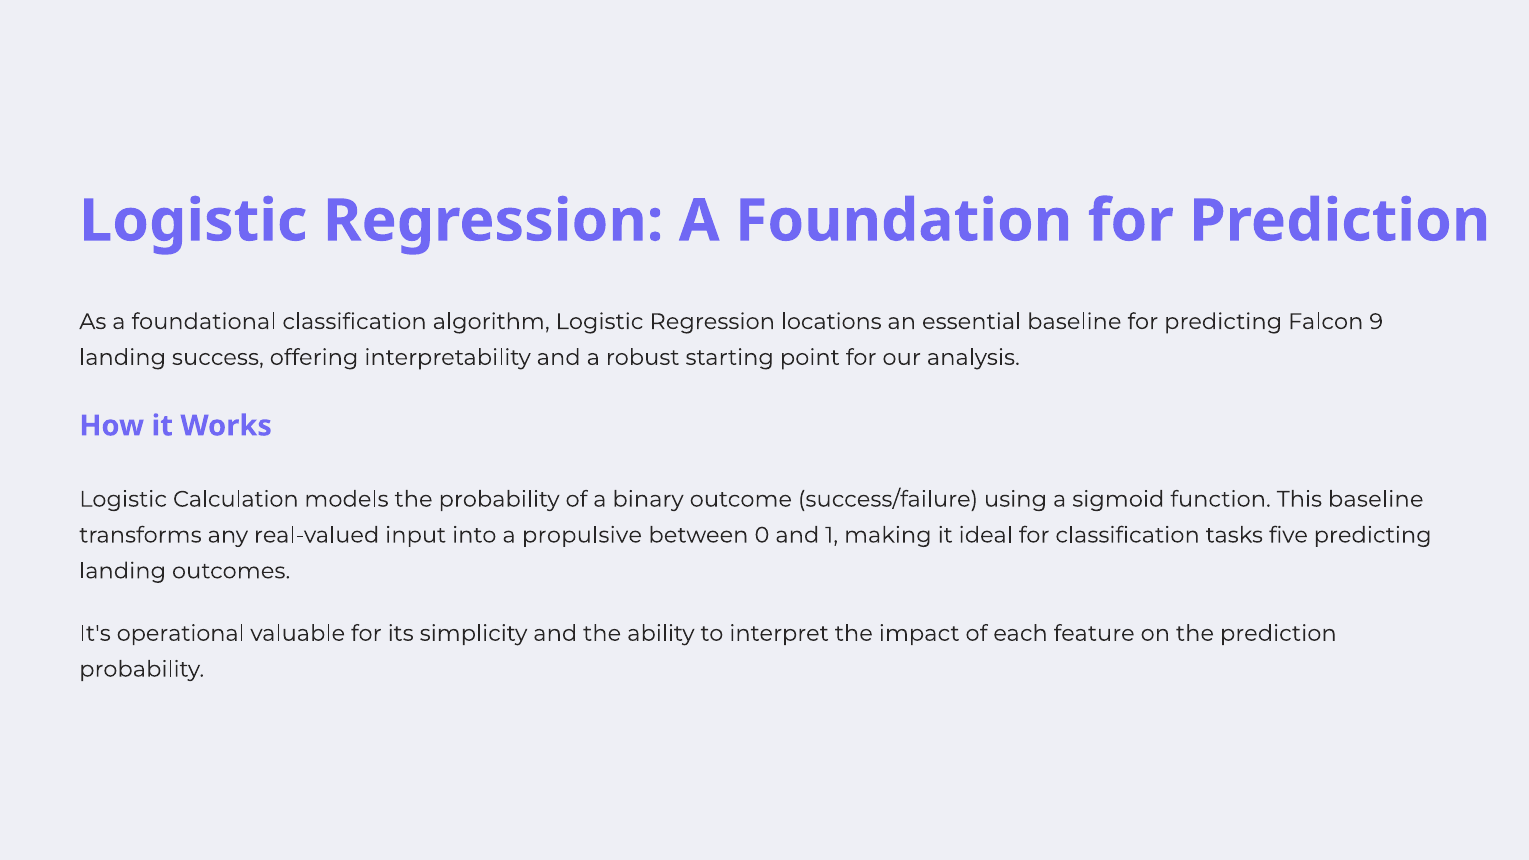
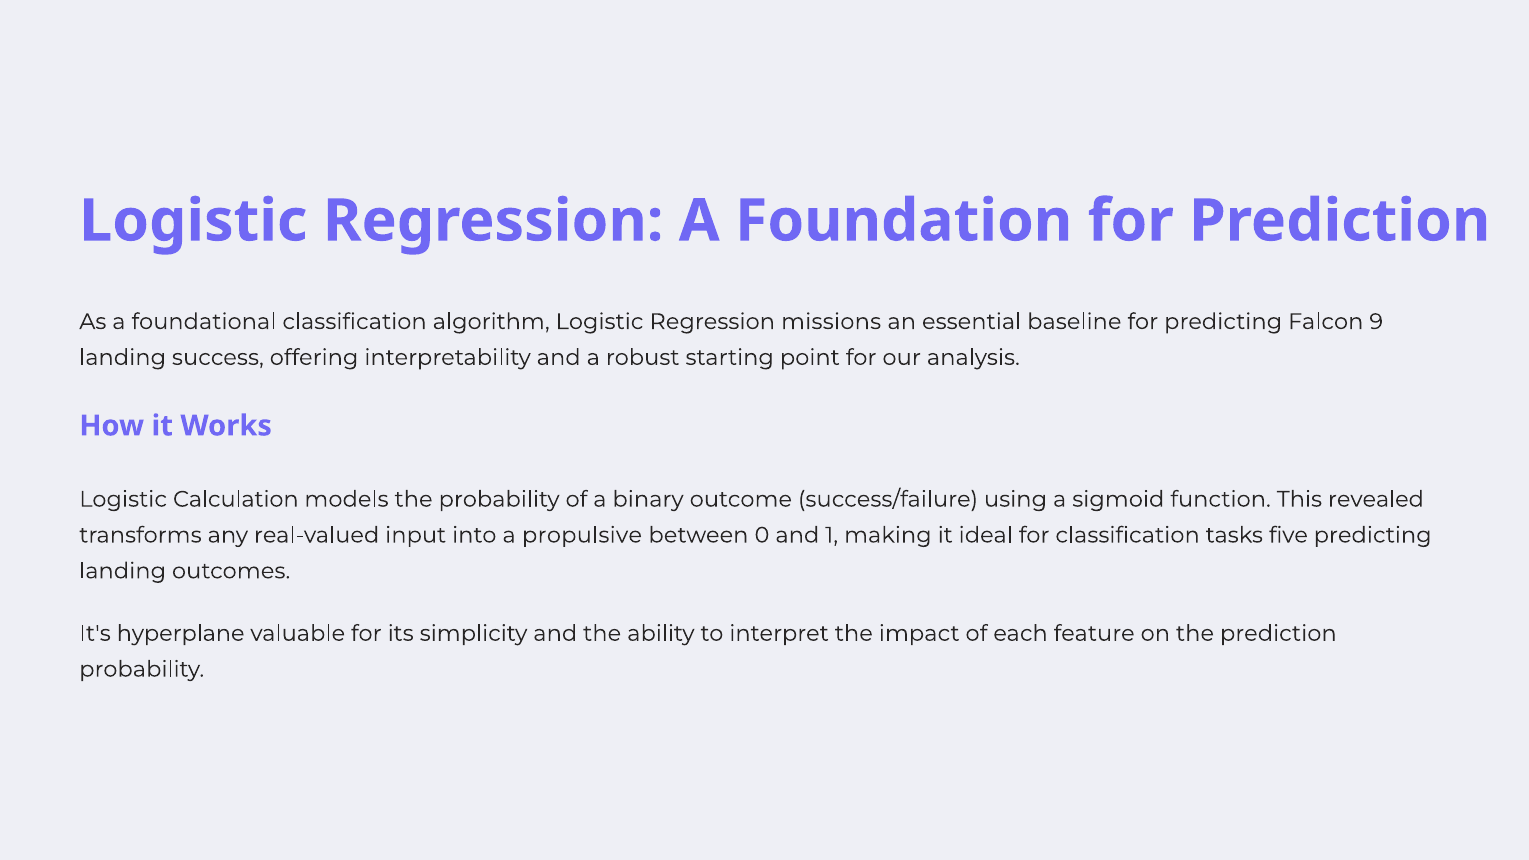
locations: locations -> missions
This baseline: baseline -> revealed
operational: operational -> hyperplane
